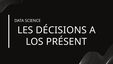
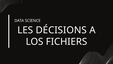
PRÉSENT: PRÉSENT -> FICHIERS
